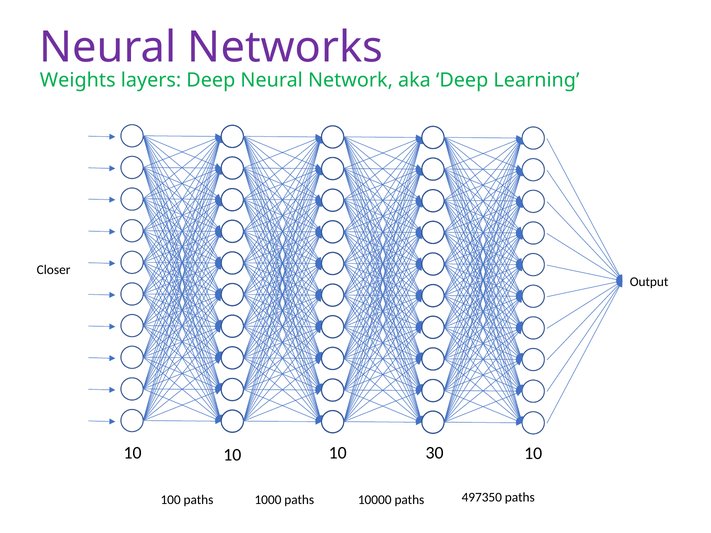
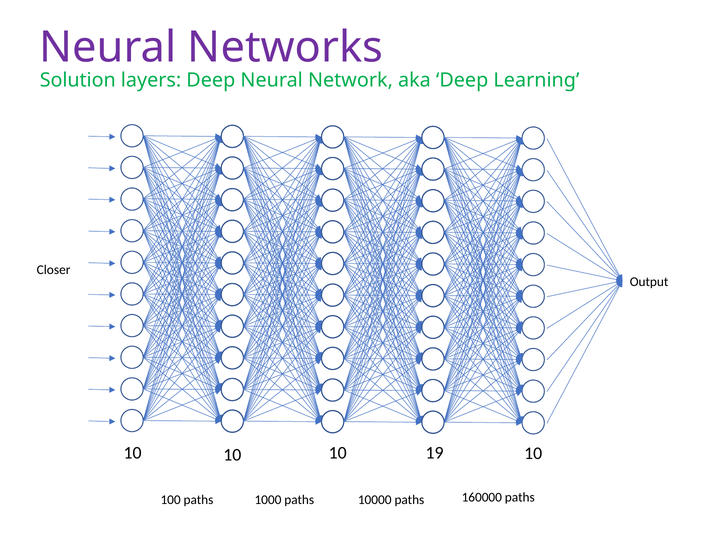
Weights: Weights -> Solution
30: 30 -> 19
497350: 497350 -> 160000
